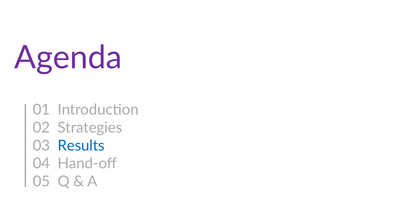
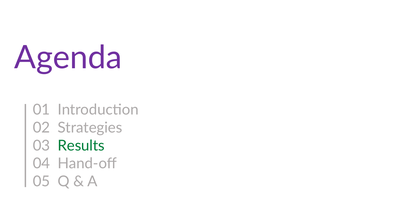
Results colour: blue -> green
